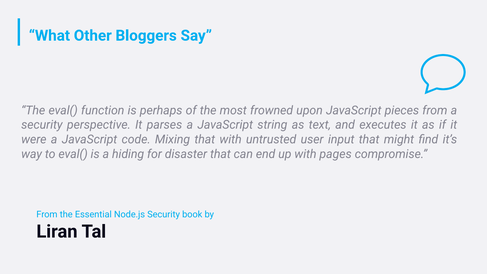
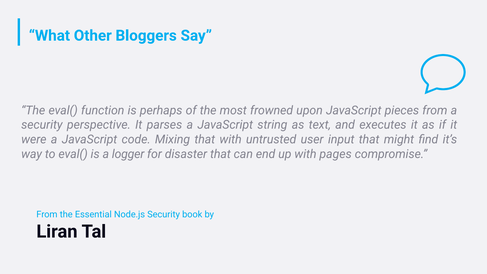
hiding: hiding -> logger
